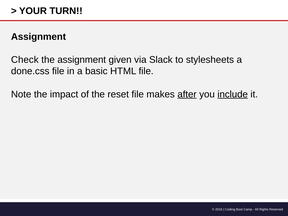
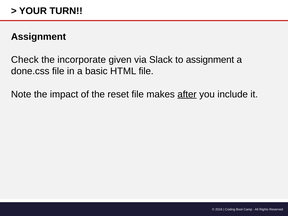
the assignment: assignment -> incorporate
to stylesheets: stylesheets -> assignment
include underline: present -> none
